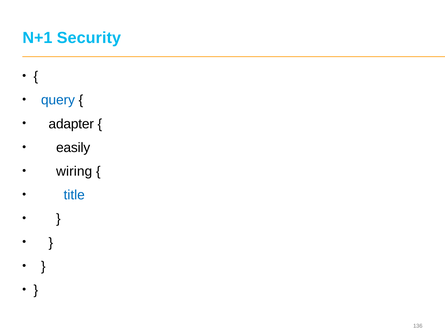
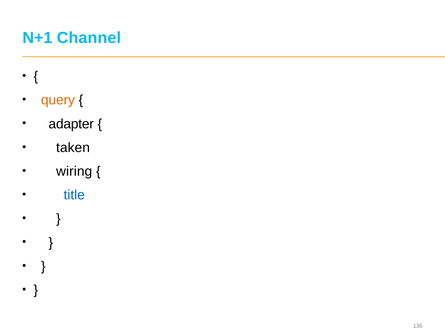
Security: Security -> Channel
query colour: blue -> orange
easily: easily -> taken
